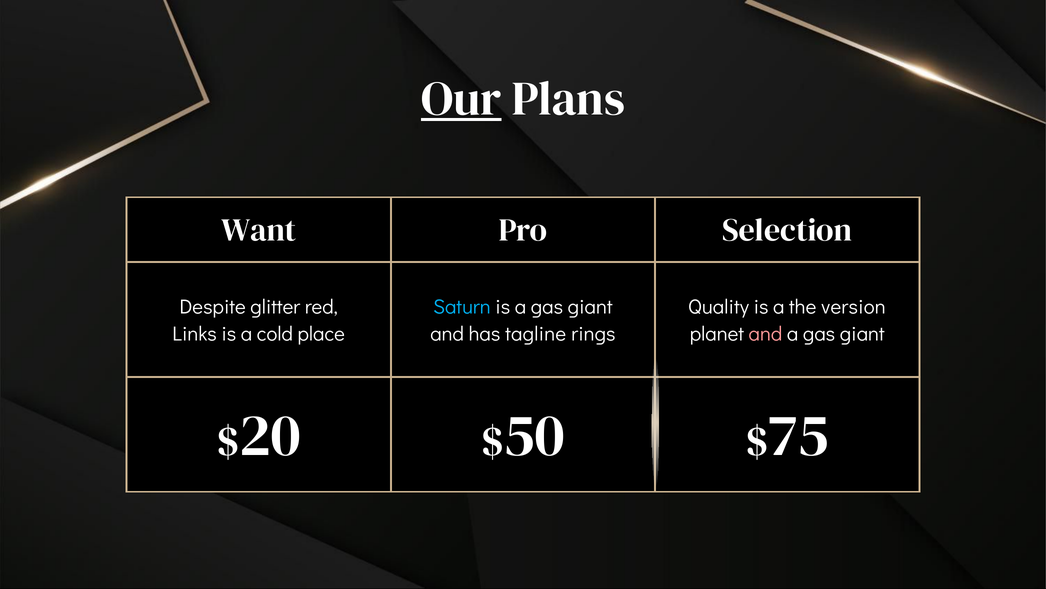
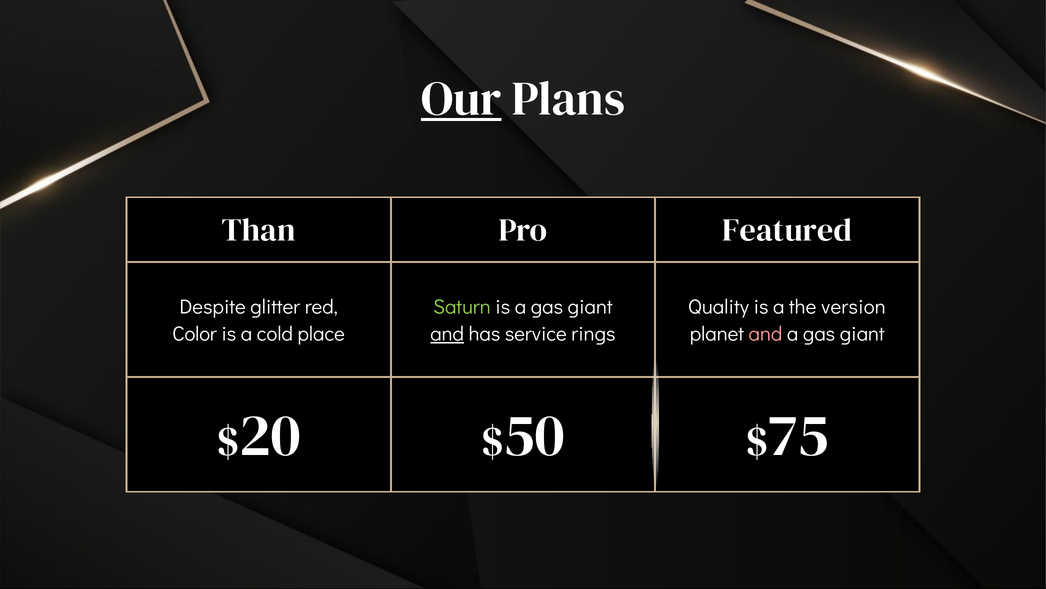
Want: Want -> Than
Selection: Selection -> Featured
Saturn colour: light blue -> light green
Links: Links -> Color
and at (447, 334) underline: none -> present
tagline: tagline -> service
